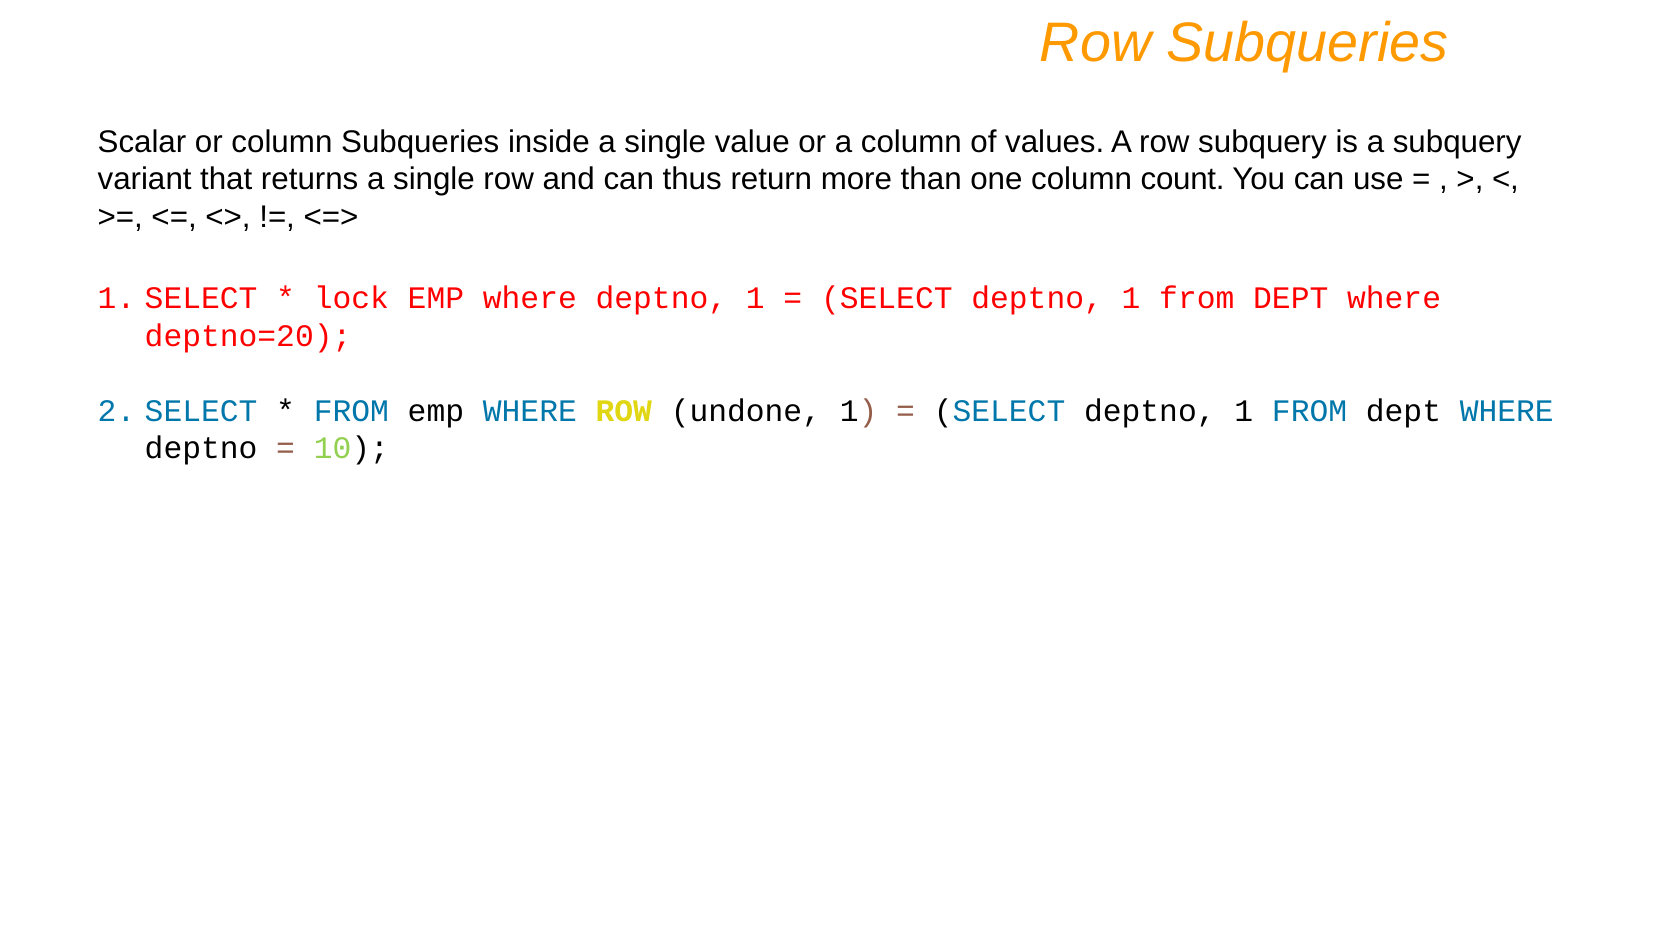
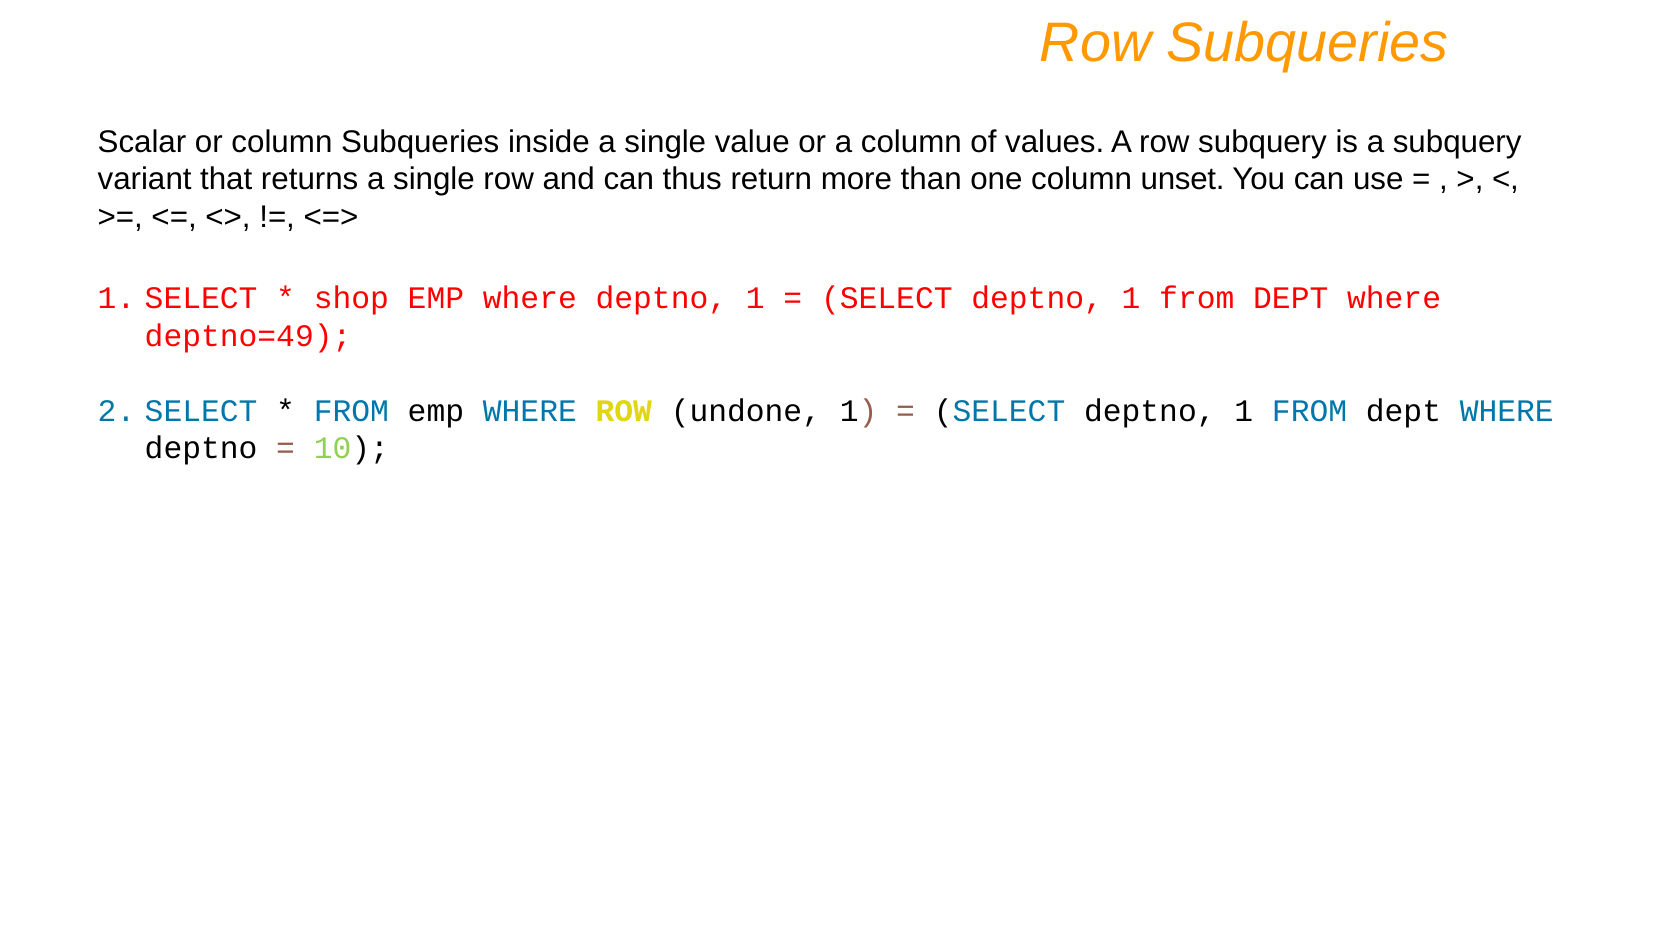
count: count -> unset
lock: lock -> shop
deptno=20: deptno=20 -> deptno=49
